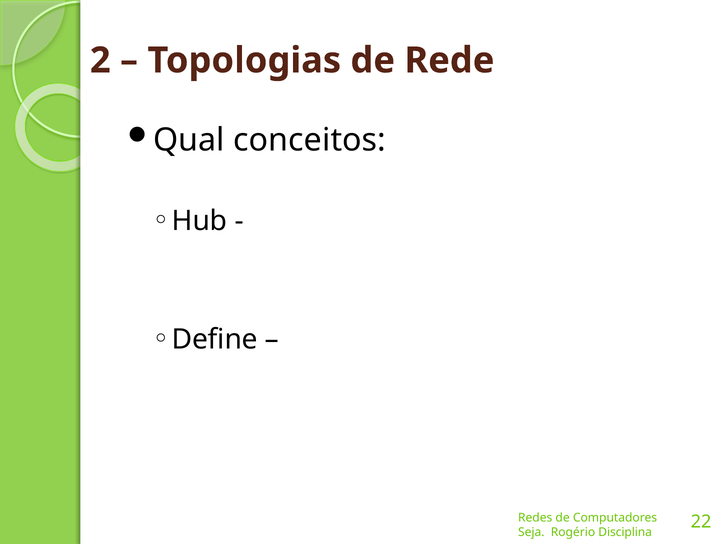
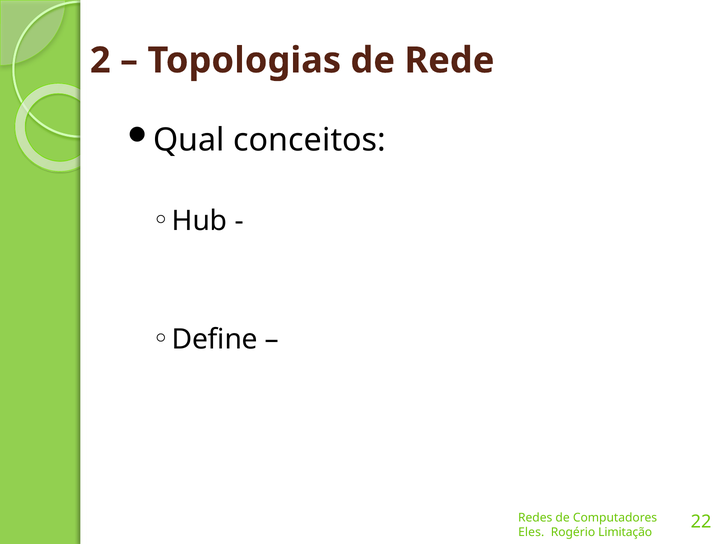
Seja: Seja -> Eles
Disciplina: Disciplina -> Limitação
